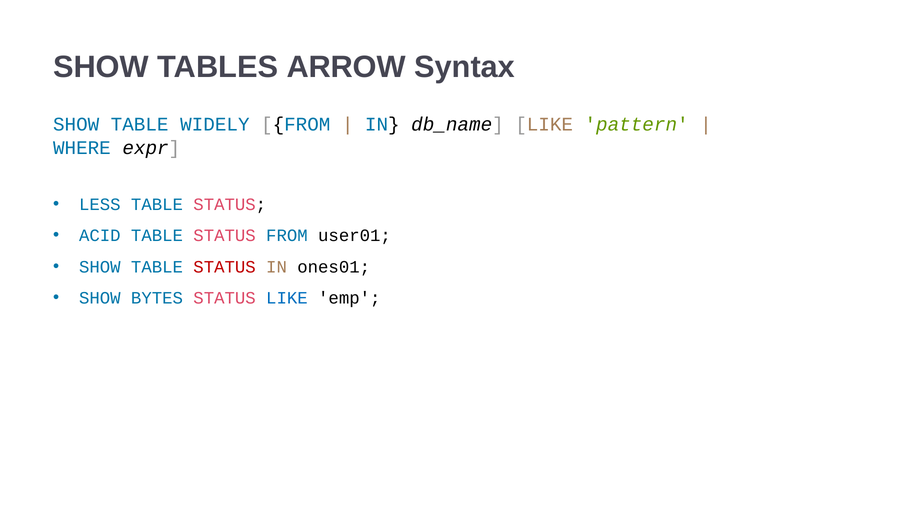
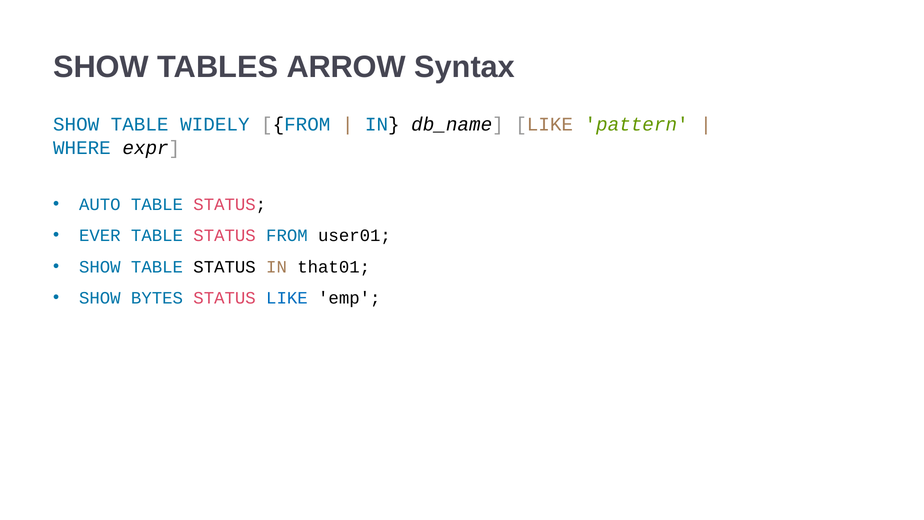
LESS: LESS -> AUTO
ACID: ACID -> EVER
STATUS at (225, 267) colour: red -> black
ones01: ones01 -> that01
